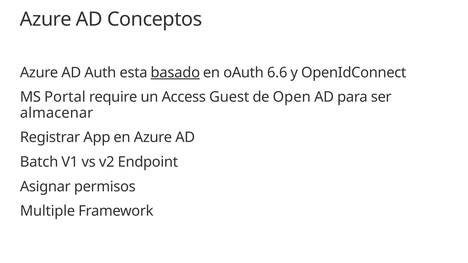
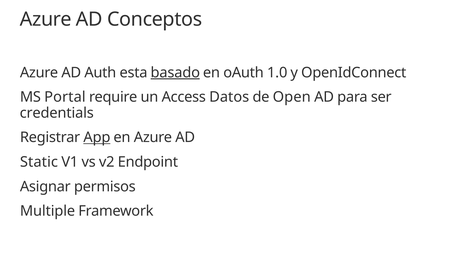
6.6: 6.6 -> 1.0
Guest: Guest -> Datos
almacenar: almacenar -> credentials
App underline: none -> present
Batch: Batch -> Static
